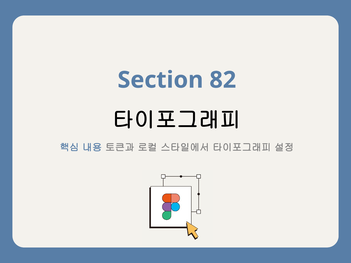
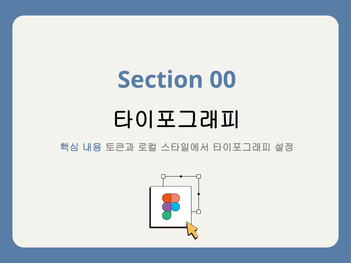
82: 82 -> 00
